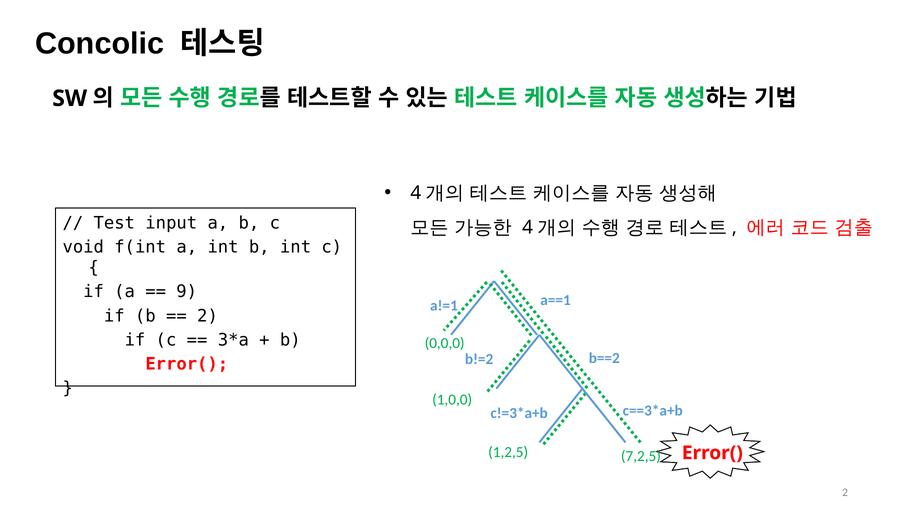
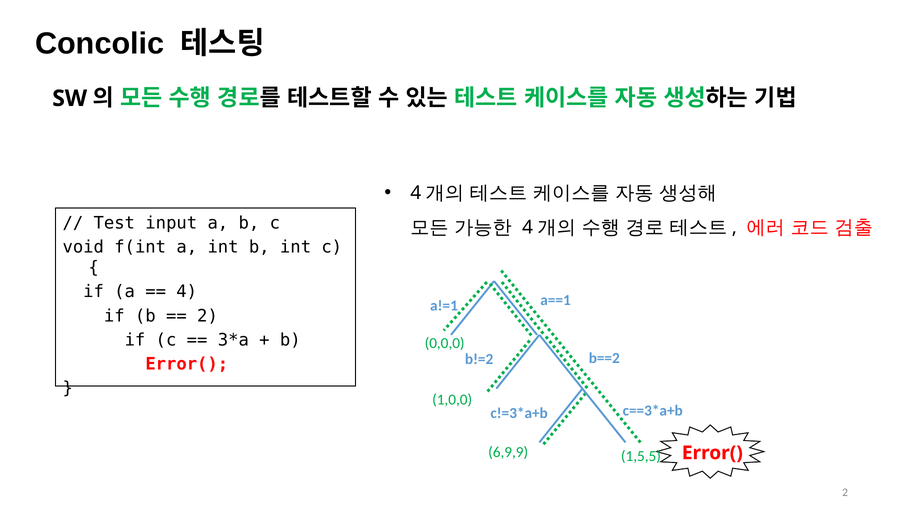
9: 9 -> 4
1,2,5: 1,2,5 -> 6,9,9
7,2,5: 7,2,5 -> 1,5,5
